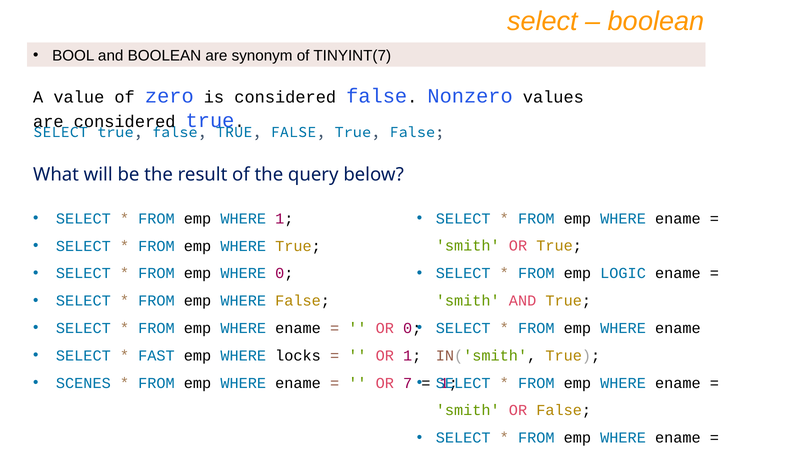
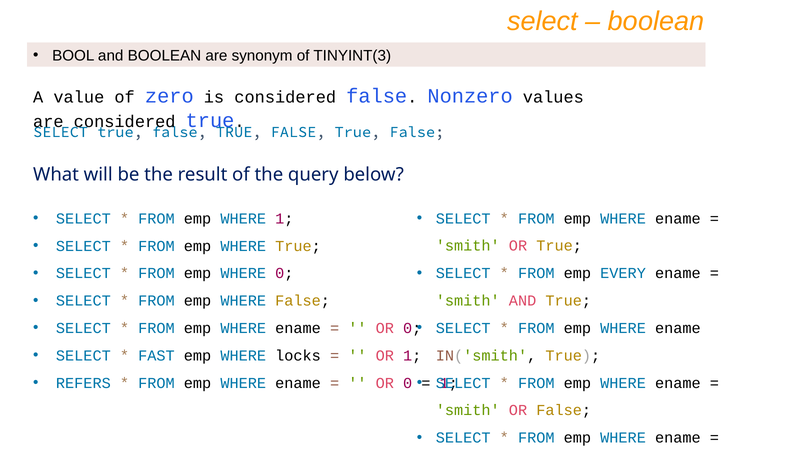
TINYINT(7: TINYINT(7 -> TINYINT(3
LOGIC: LOGIC -> EVERY
SCENES: SCENES -> REFERS
7 at (408, 383): 7 -> 0
